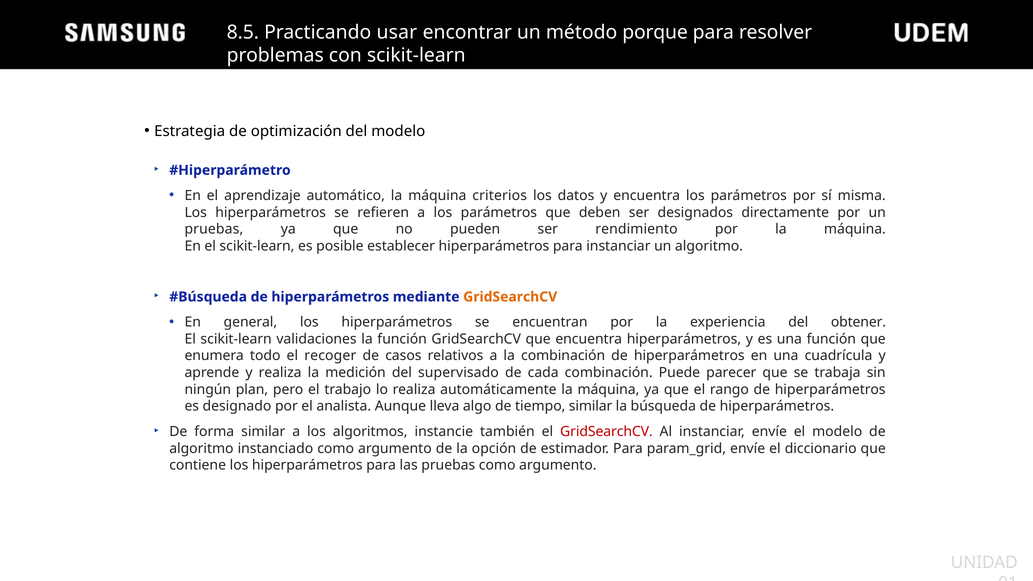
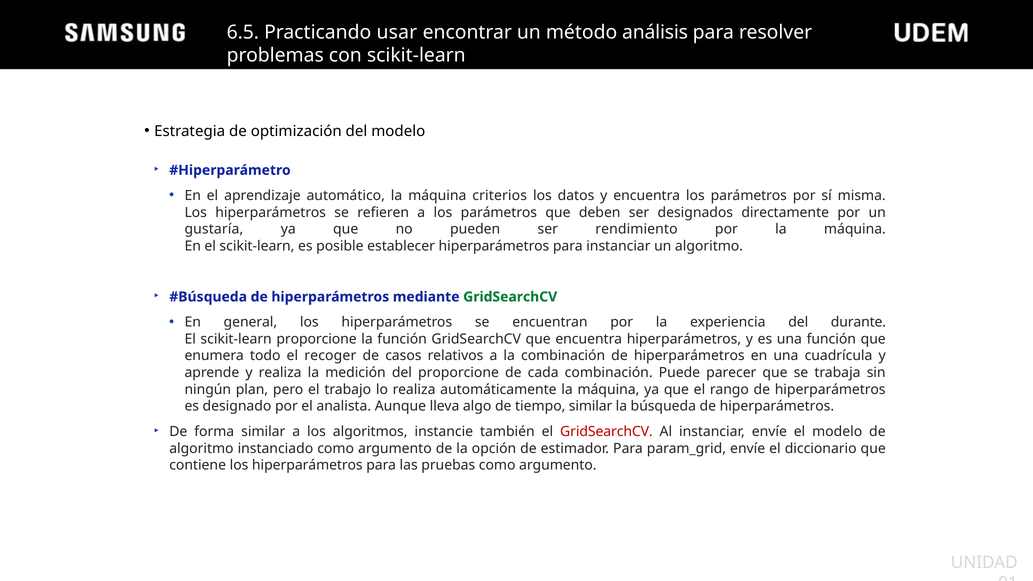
8.5: 8.5 -> 6.5
porque: porque -> análisis
pruebas at (214, 229): pruebas -> gustaría
GridSearchCV at (510, 297) colour: orange -> green
obtener: obtener -> durante
scikit-learn validaciones: validaciones -> proporcione
del supervisado: supervisado -> proporcione
